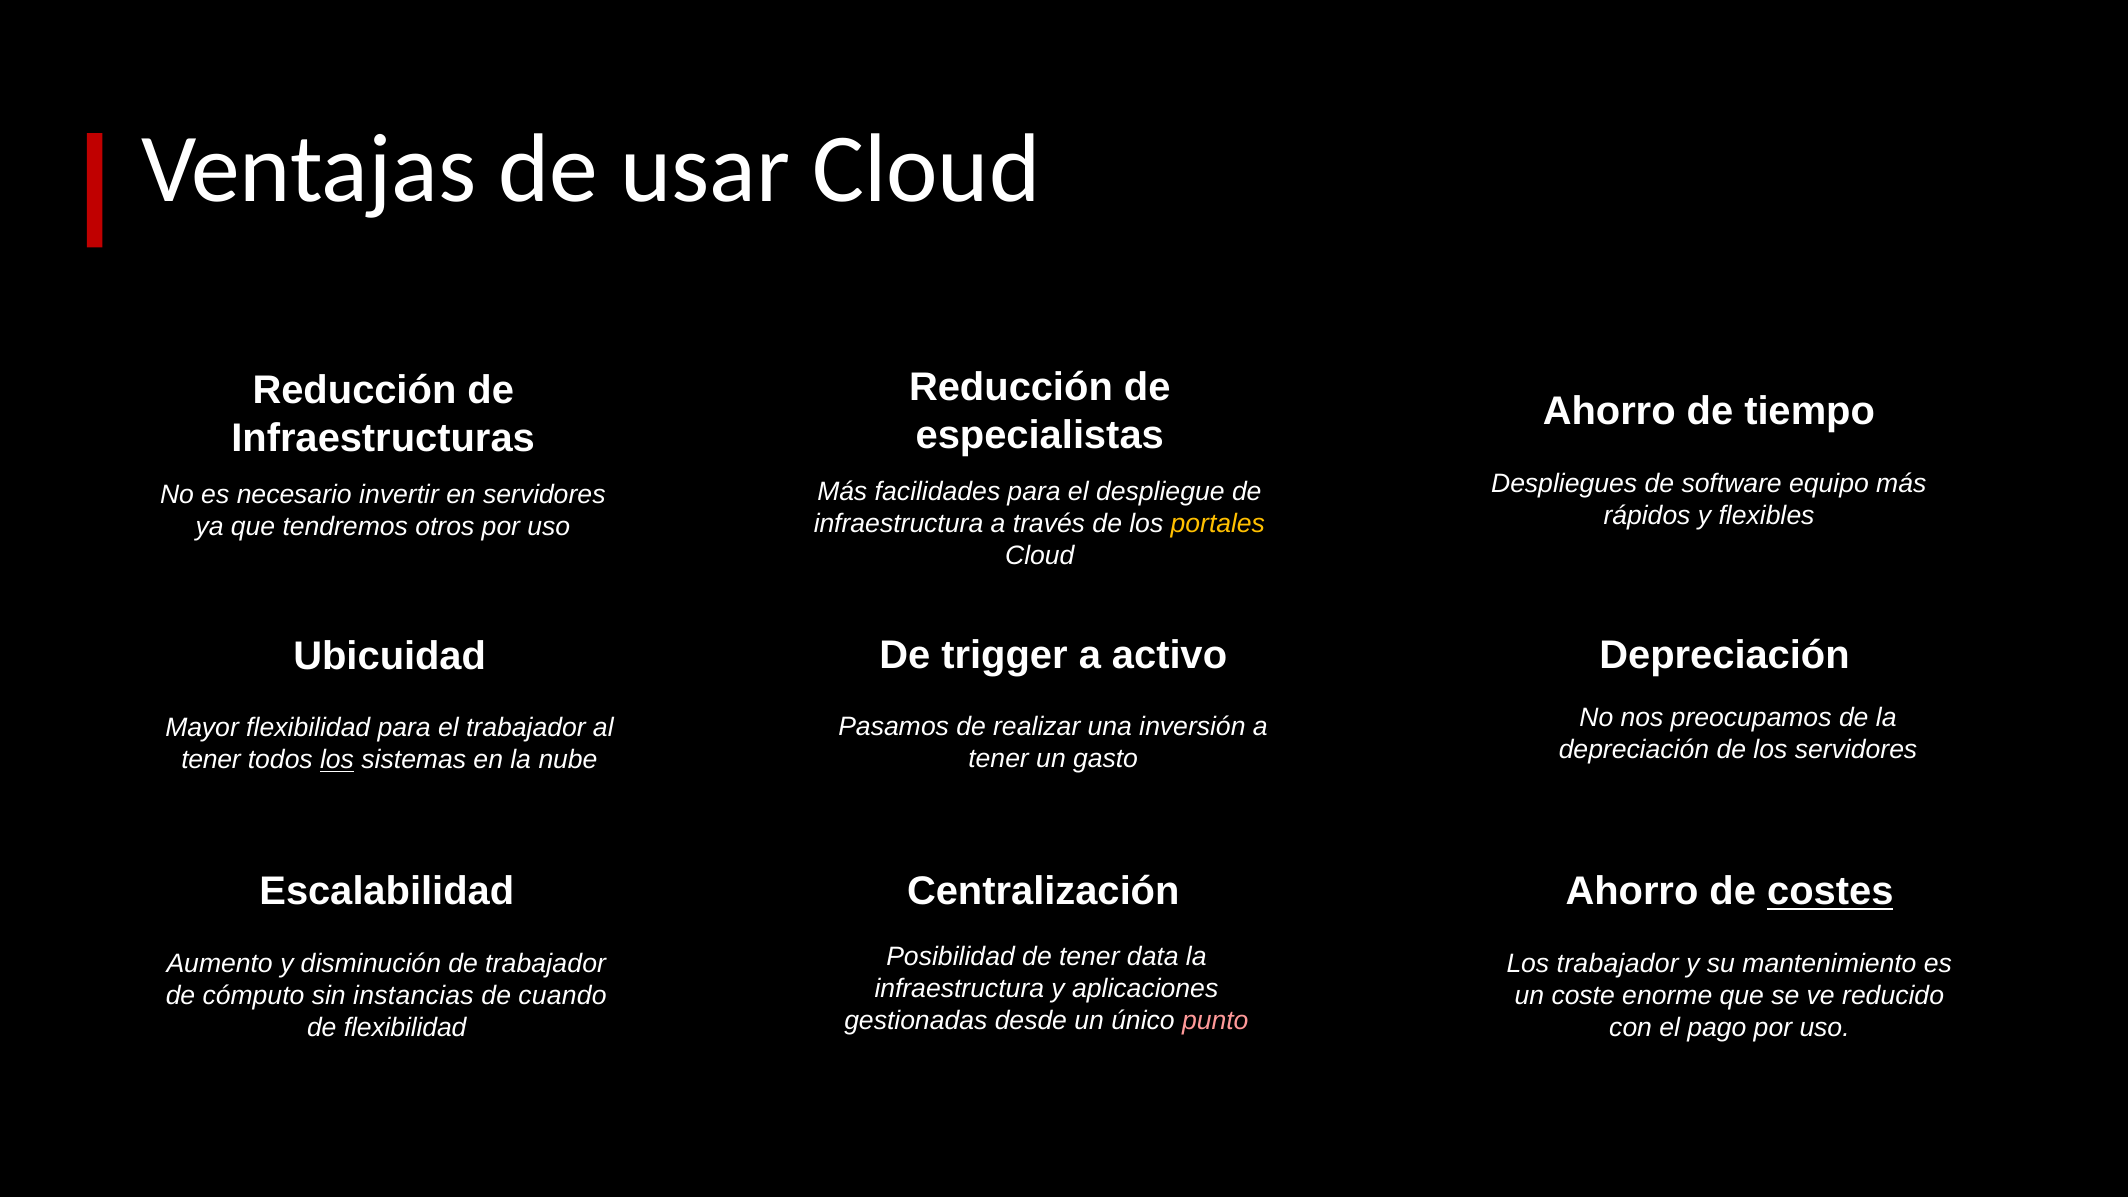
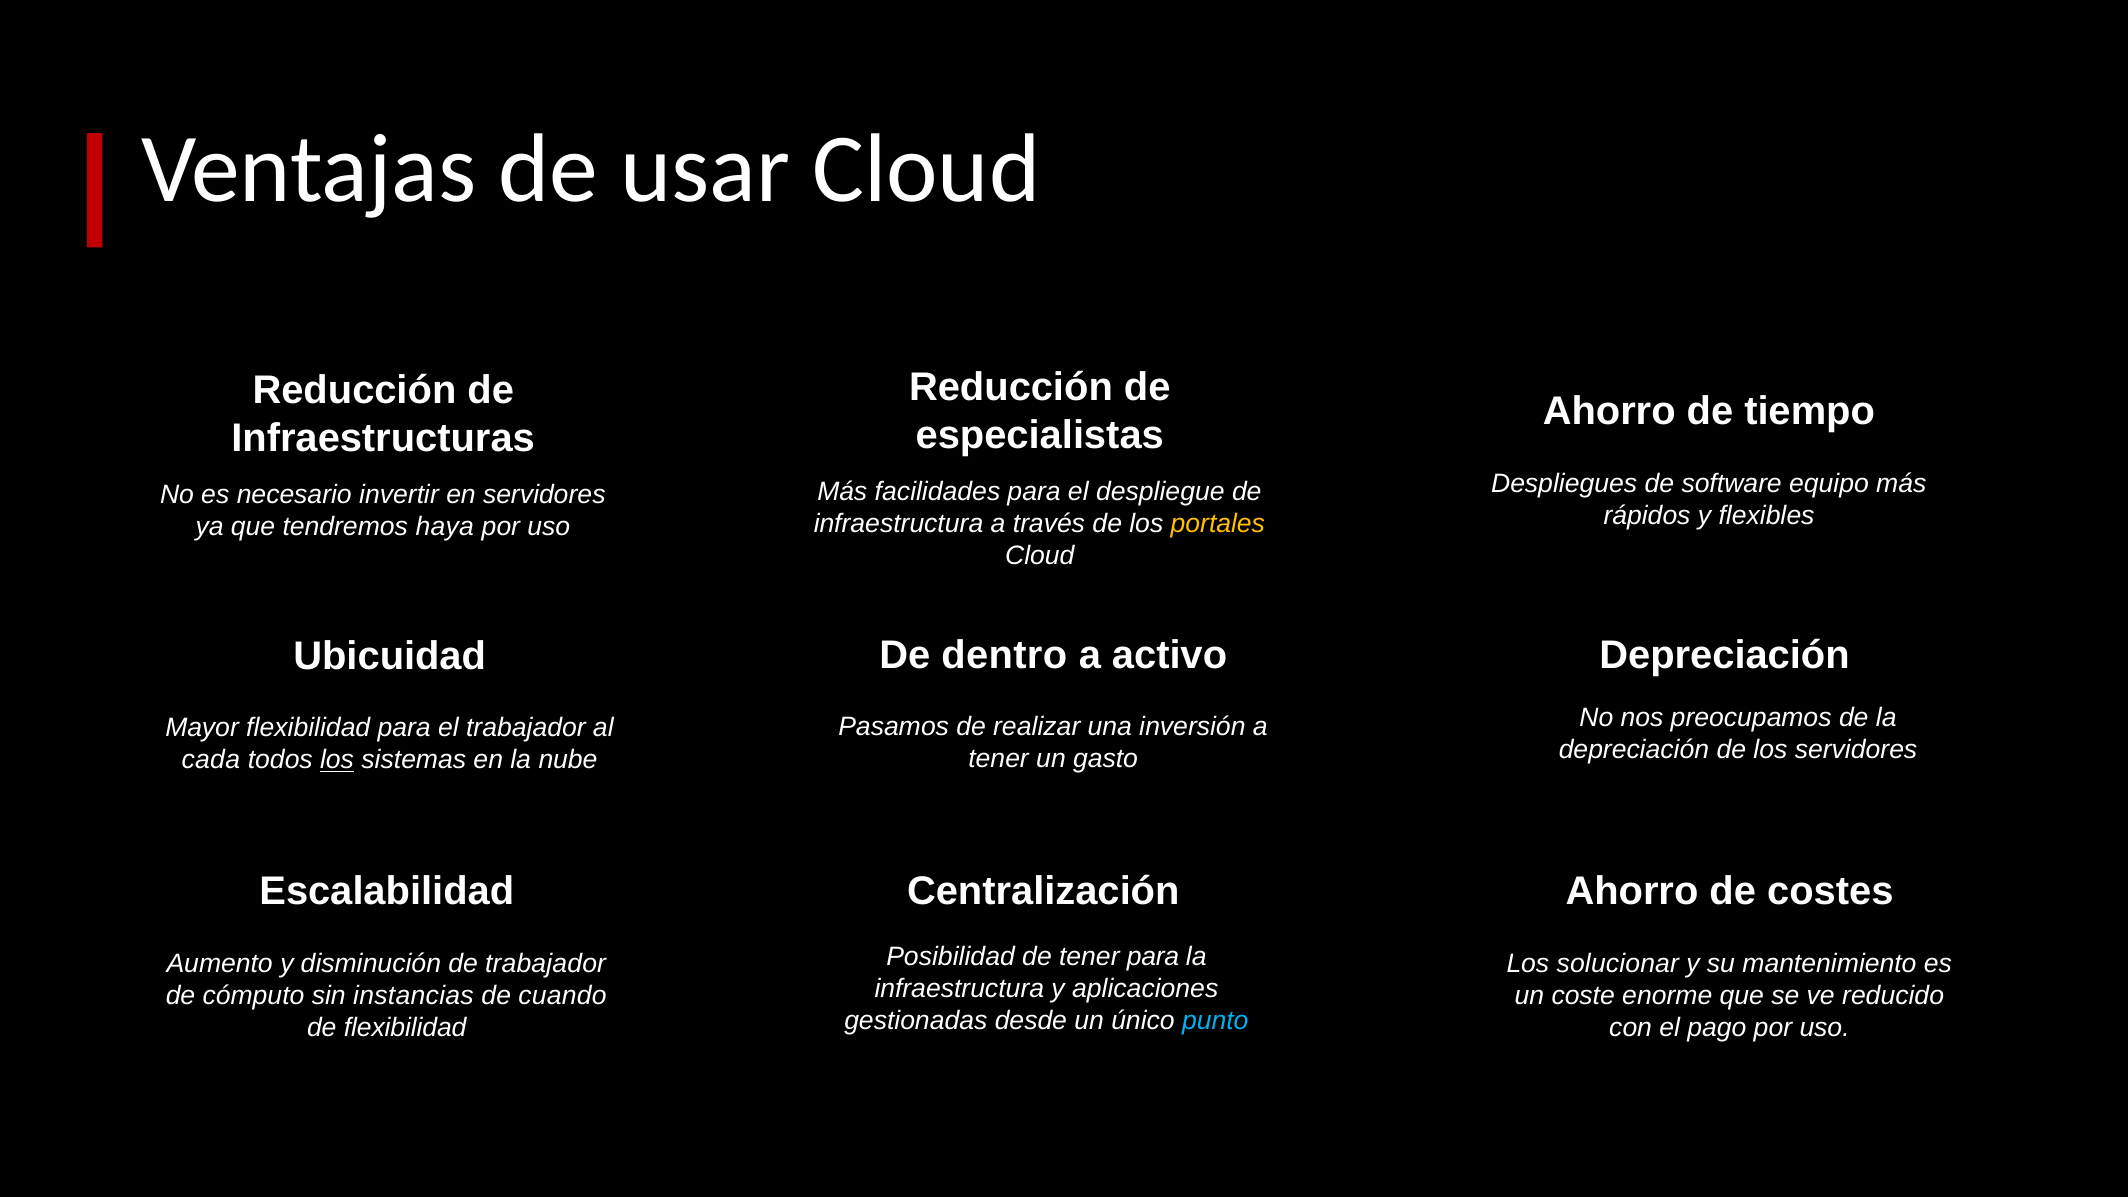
otros: otros -> haya
trigger: trigger -> dentro
tener at (211, 760): tener -> cada
costes underline: present -> none
tener data: data -> para
Los trabajador: trabajador -> solucionar
punto colour: pink -> light blue
